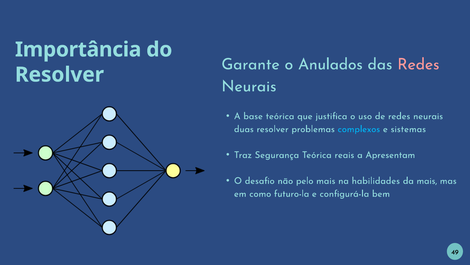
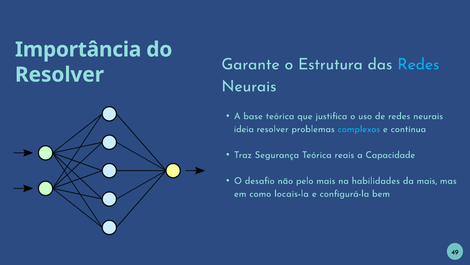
Anulados: Anulados -> Estrutura
Redes at (418, 64) colour: pink -> light blue
duas: duas -> ideia
sistemas: sistemas -> contínua
Apresentam: Apresentam -> Capacidade
futuro-la: futuro-la -> locais-la
